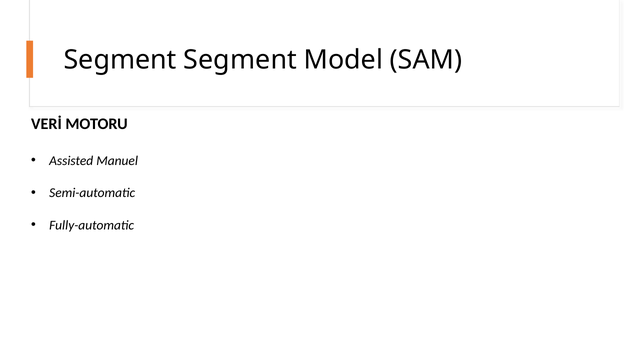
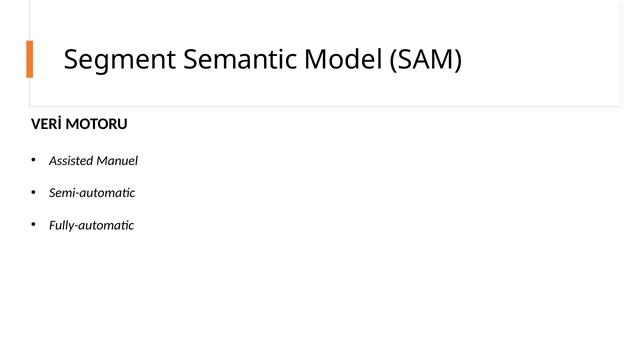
Segment Segment: Segment -> Semantic
